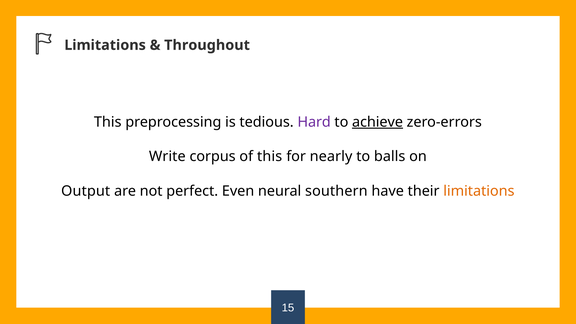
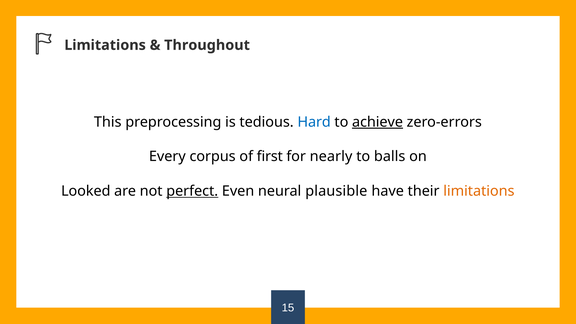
Hard colour: purple -> blue
Write: Write -> Every
of this: this -> first
Output: Output -> Looked
perfect underline: none -> present
southern: southern -> plausible
